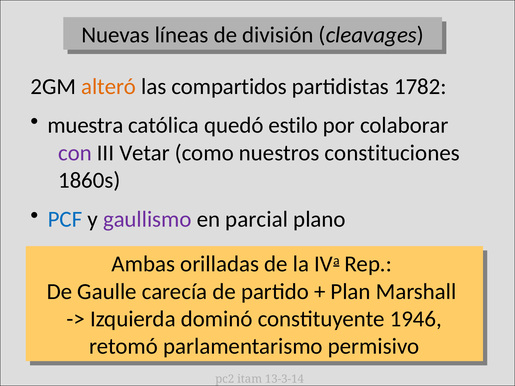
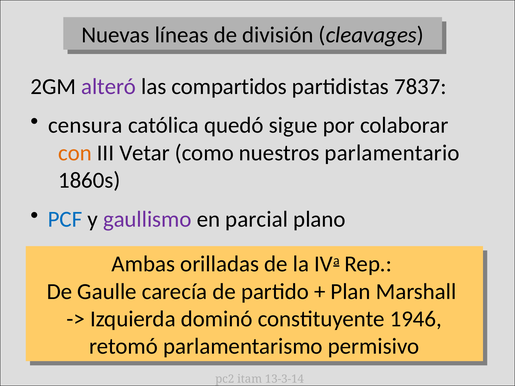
alteró colour: orange -> purple
1782: 1782 -> 7837
muestra: muestra -> censura
estilo: estilo -> sigue
con colour: purple -> orange
constituciones: constituciones -> parlamentario
